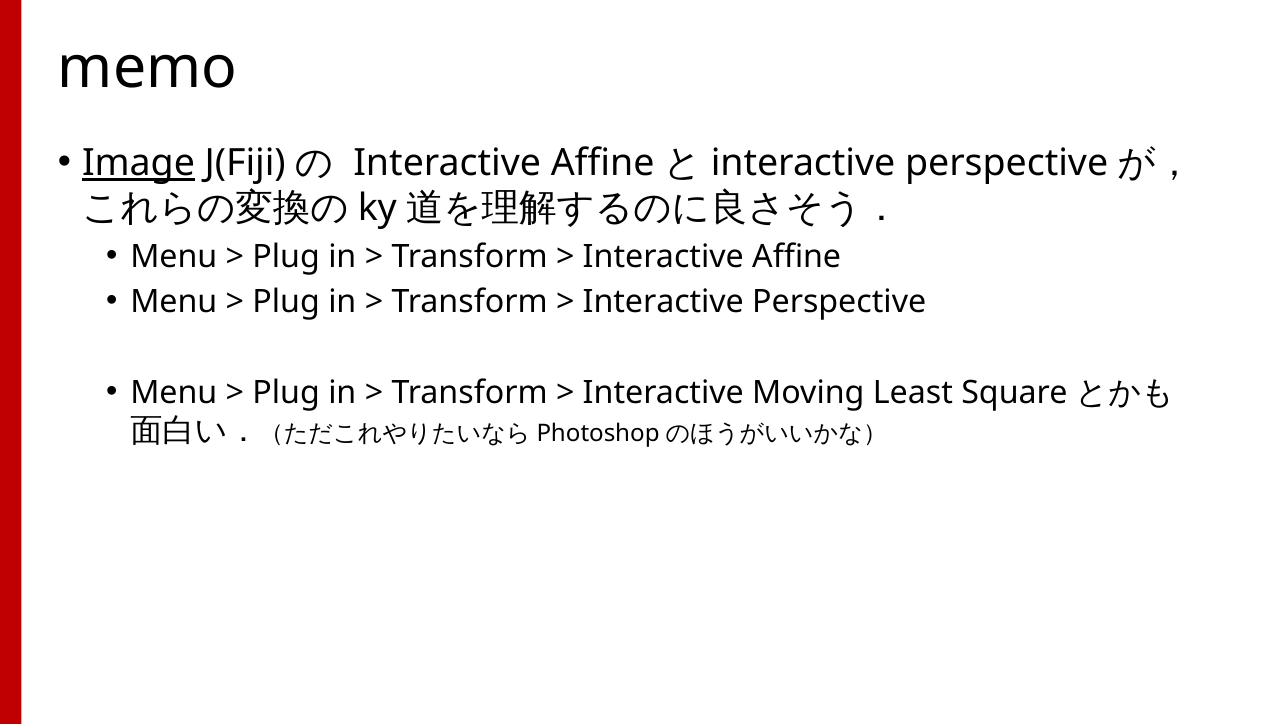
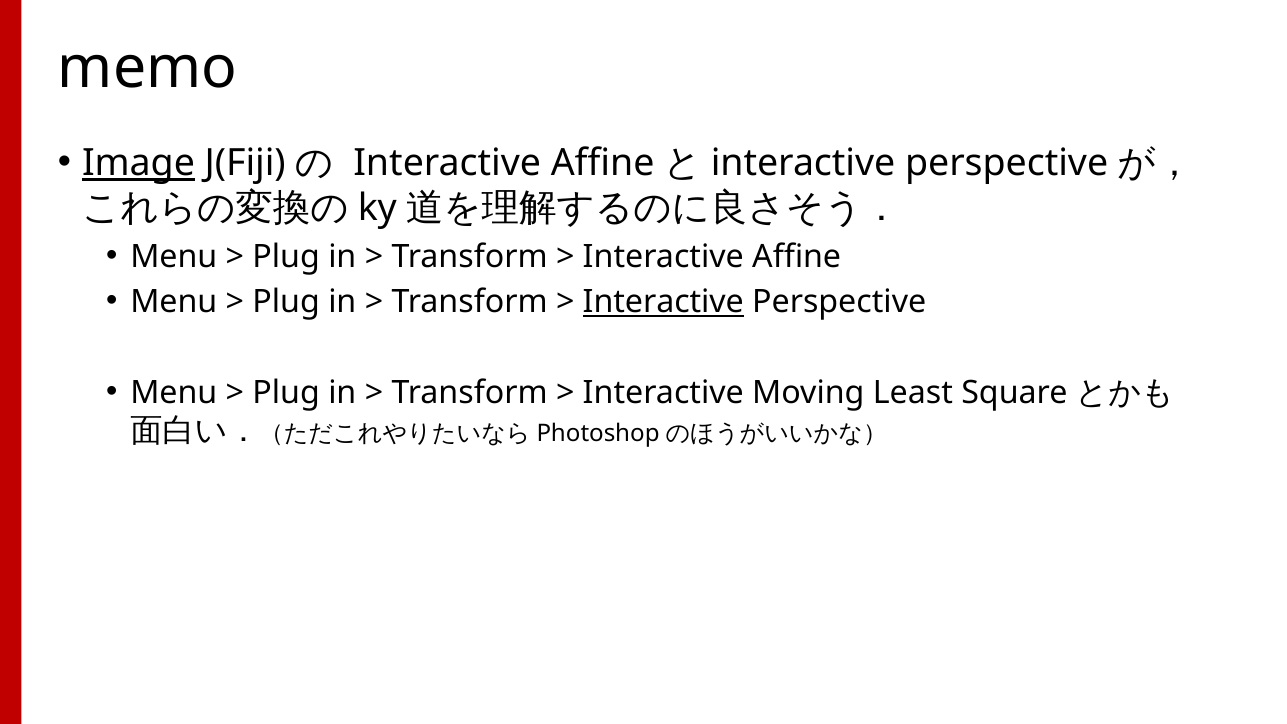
Interactive at (663, 302) underline: none -> present
